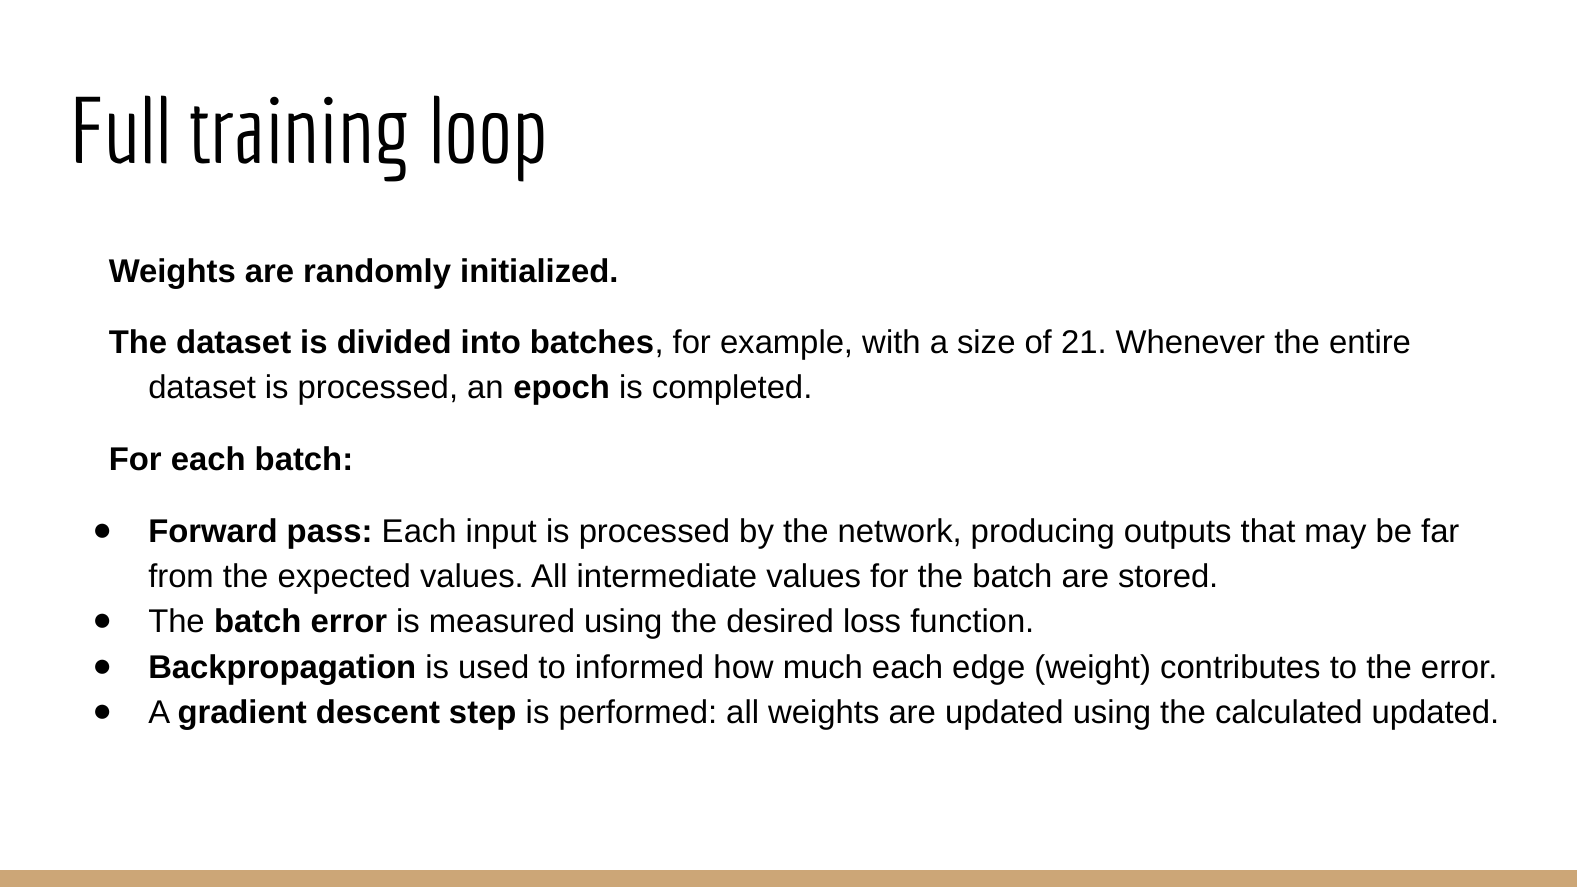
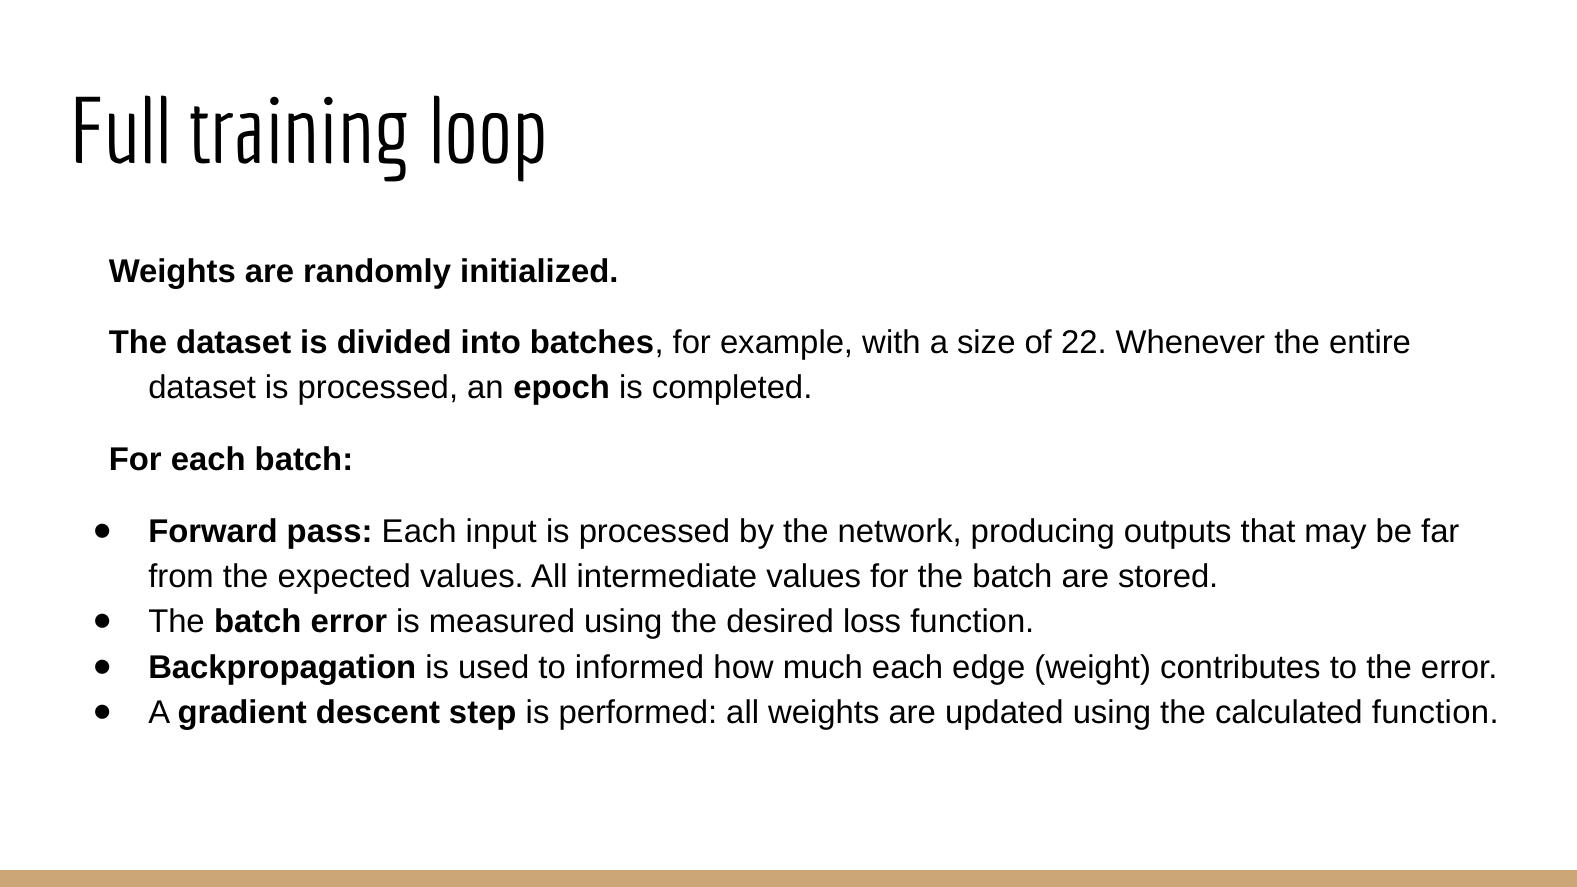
21: 21 -> 22
calculated updated: updated -> function
